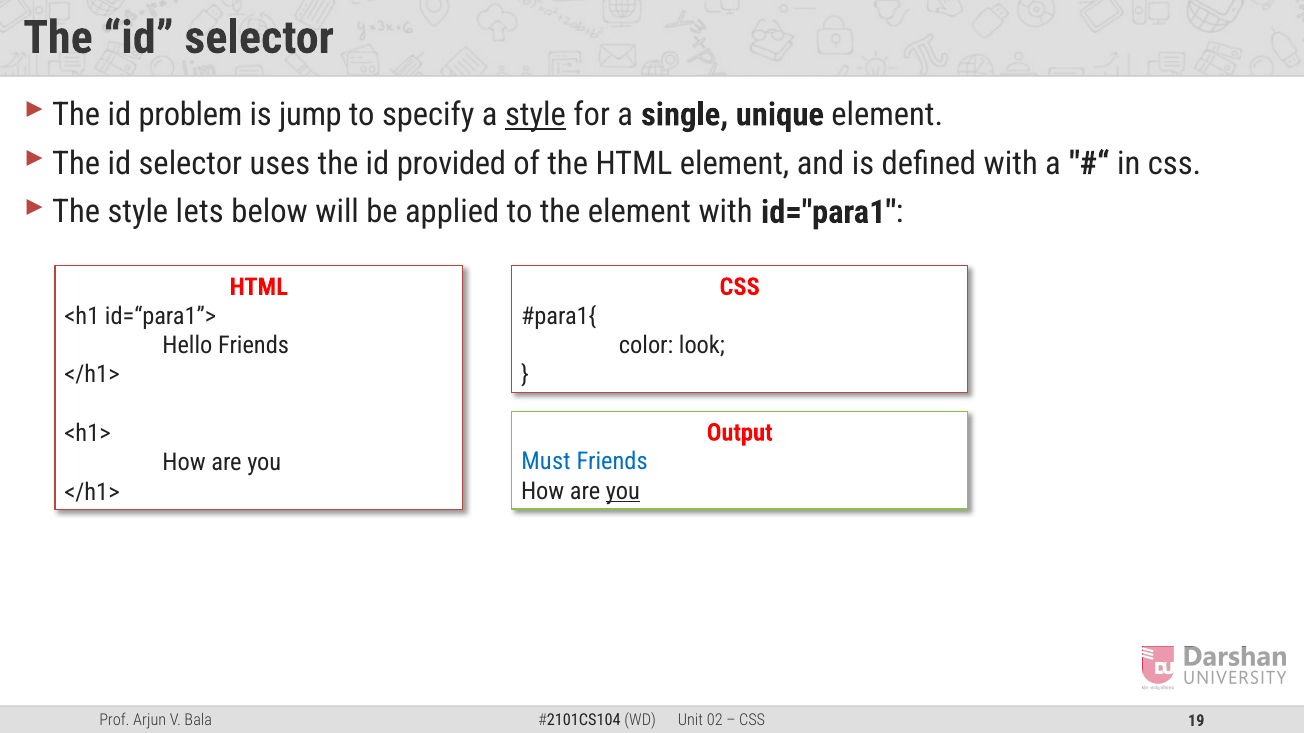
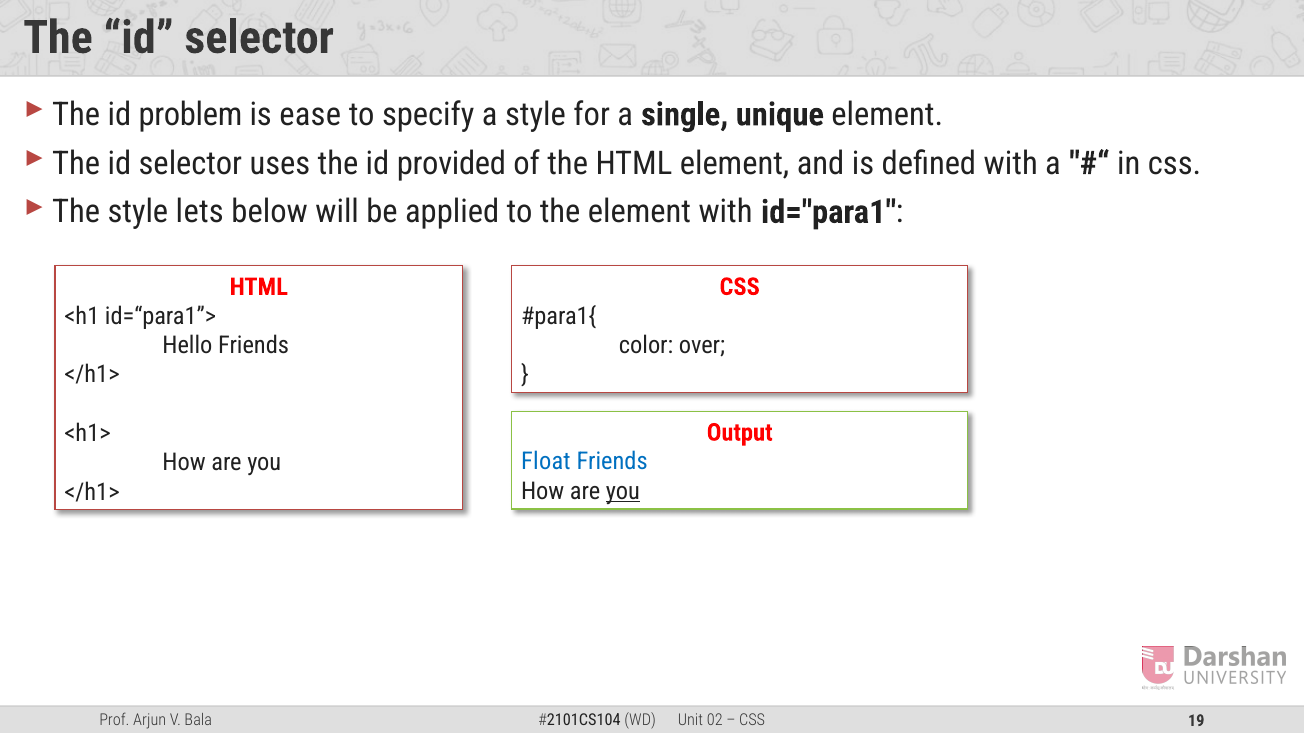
jump: jump -> ease
style at (535, 115) underline: present -> none
look: look -> over
Must: Must -> Float
